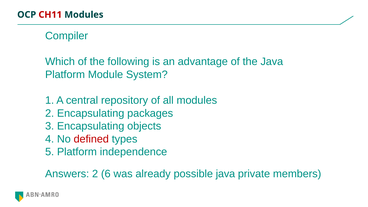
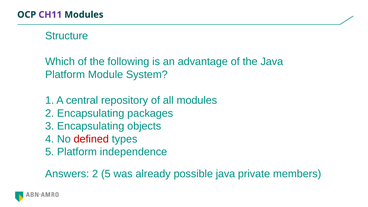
CH11 colour: red -> purple
Compiler: Compiler -> Structure
2 6: 6 -> 5
